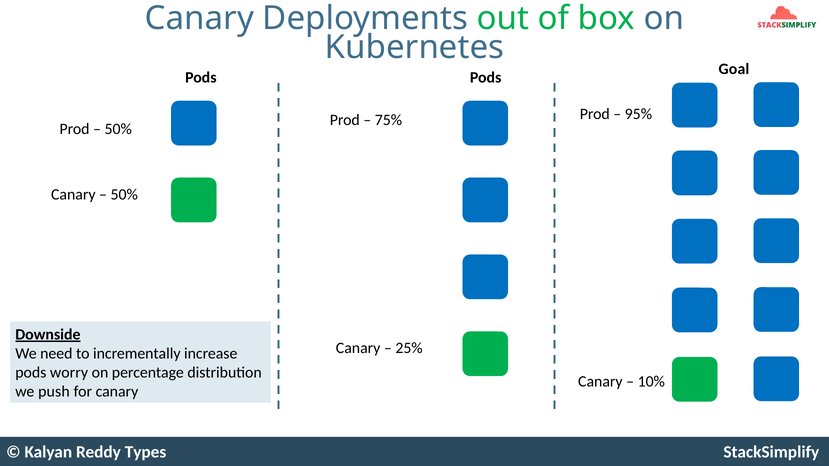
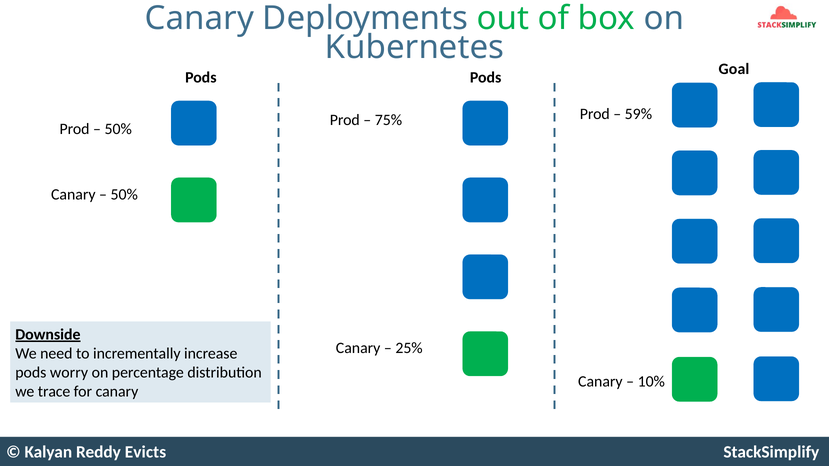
95%: 95% -> 59%
push: push -> trace
Types: Types -> Evicts
